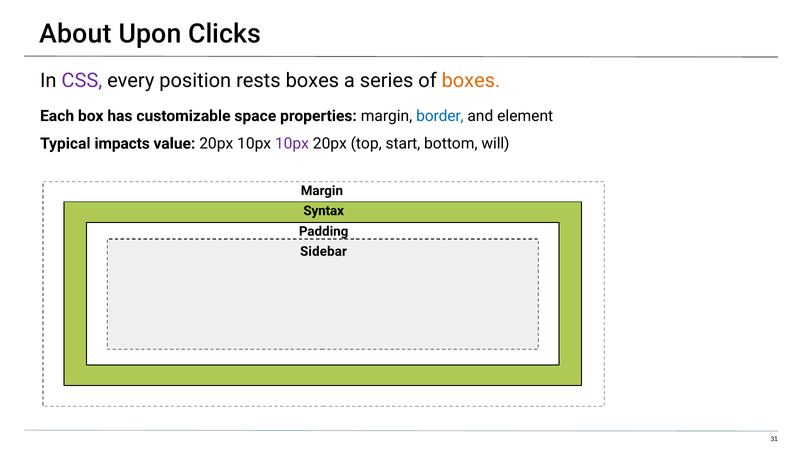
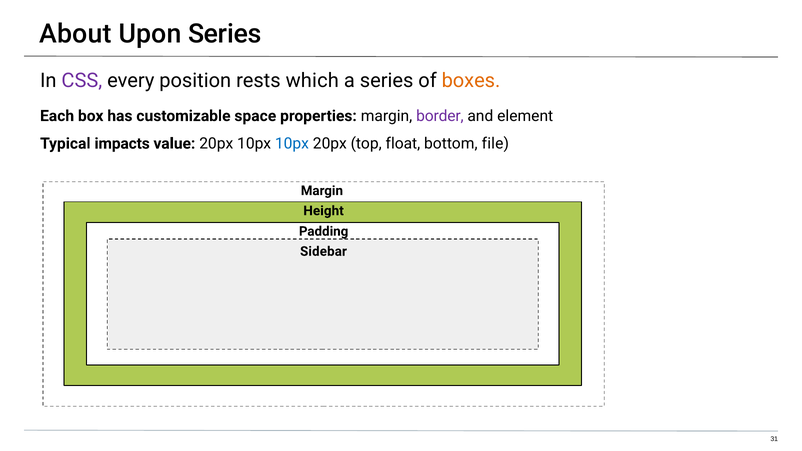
Upon Clicks: Clicks -> Series
rests boxes: boxes -> which
border colour: blue -> purple
10px at (292, 144) colour: purple -> blue
start: start -> float
will: will -> file
Syntax: Syntax -> Height
